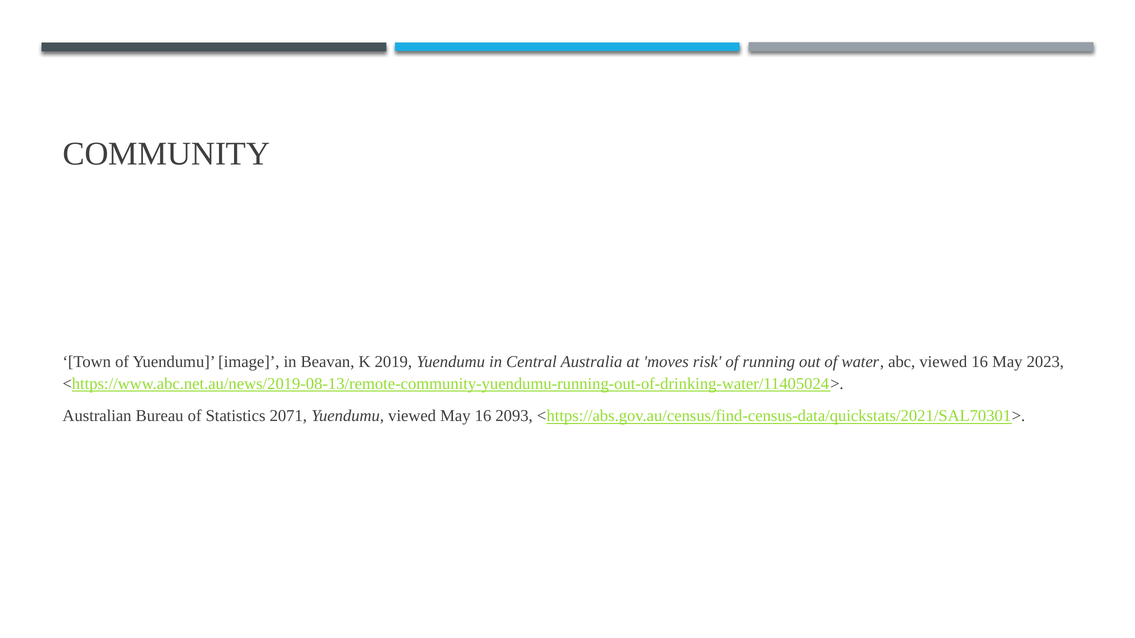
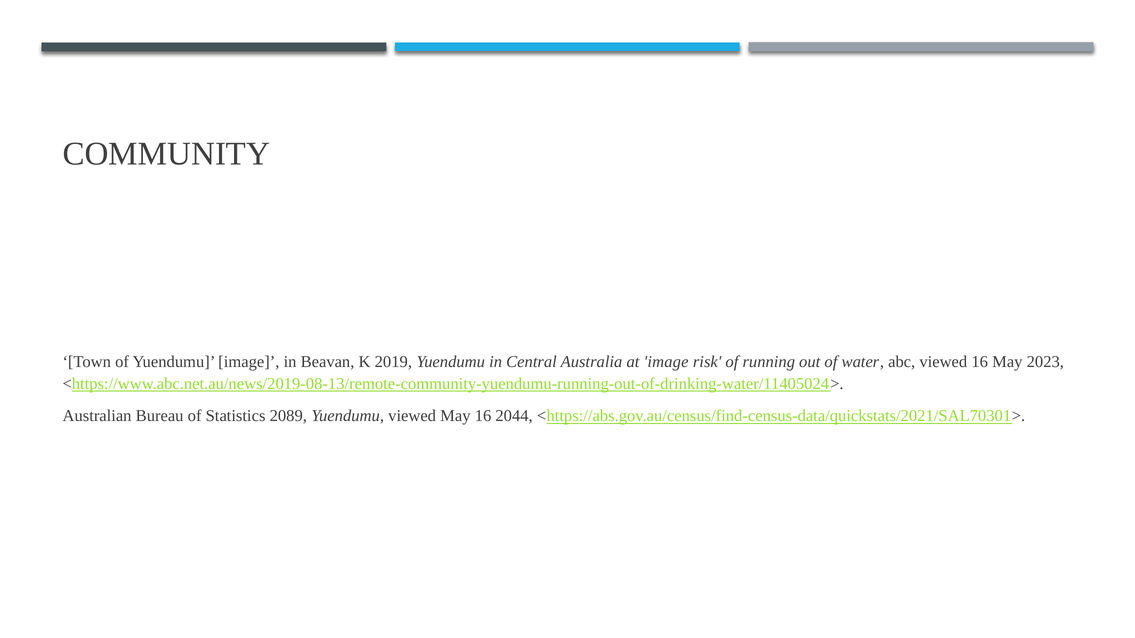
at moves: moves -> image
2071: 2071 -> 2089
2093: 2093 -> 2044
